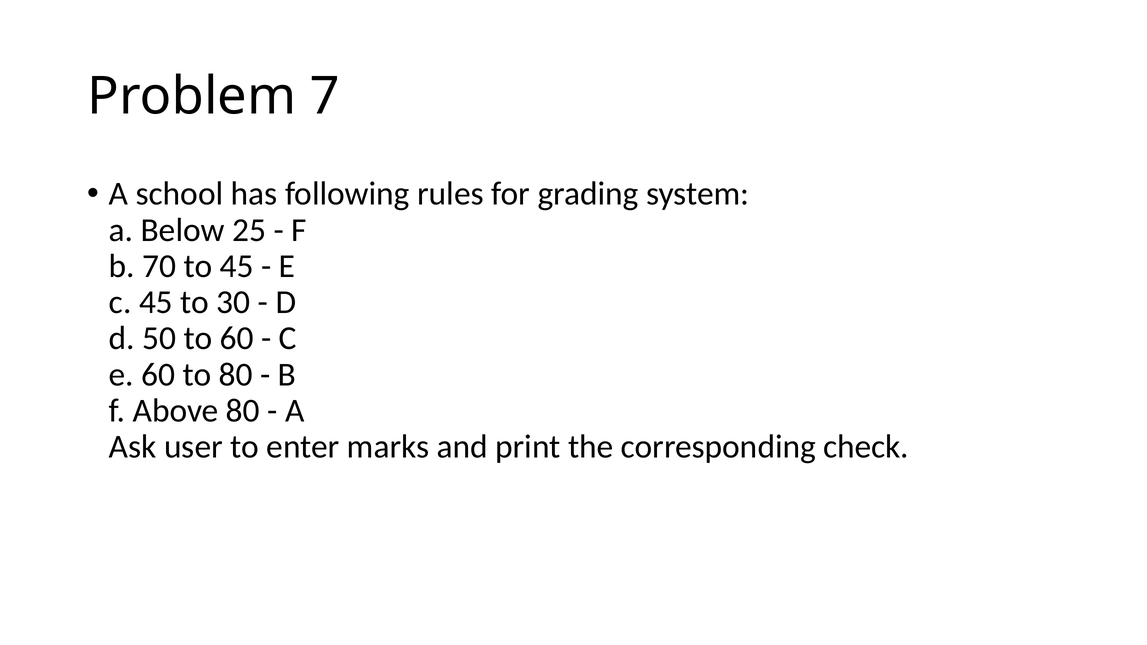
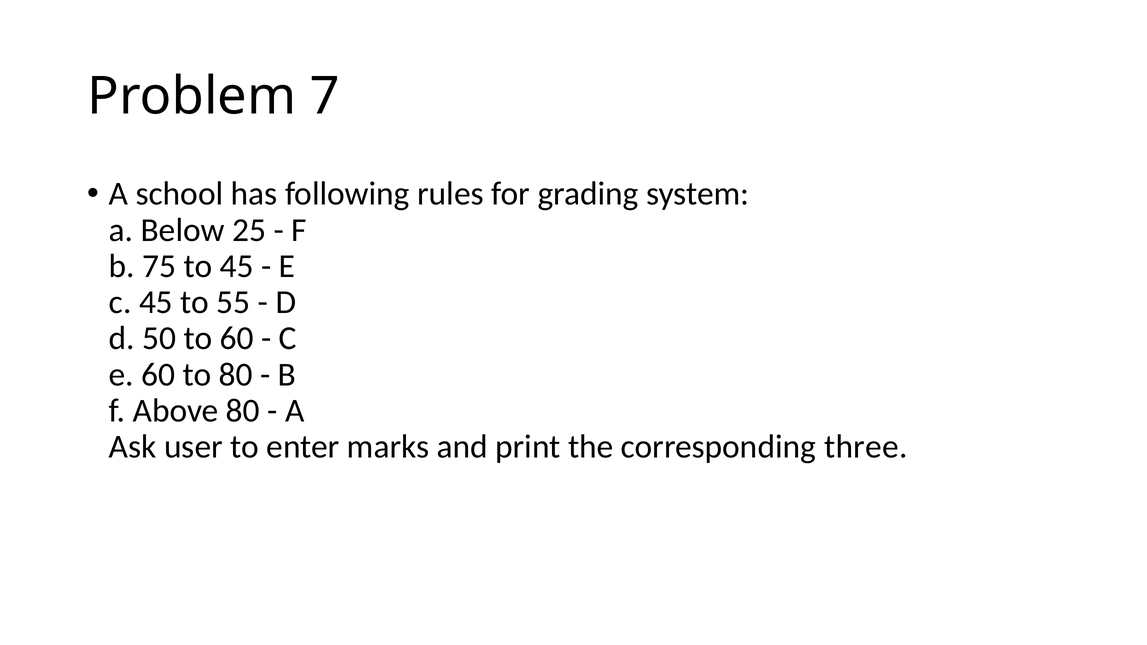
70: 70 -> 75
30: 30 -> 55
check: check -> three
